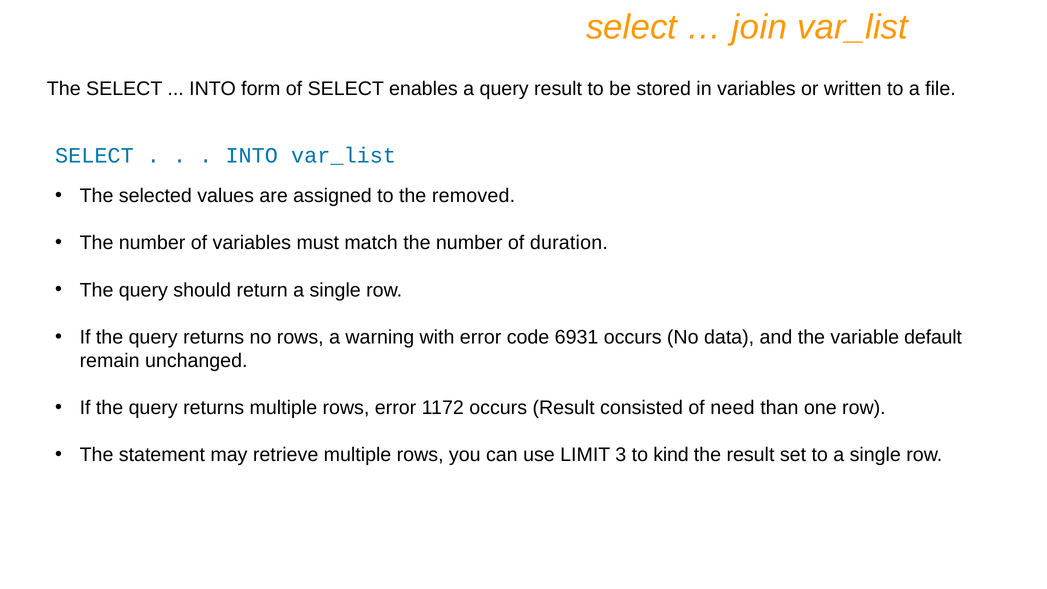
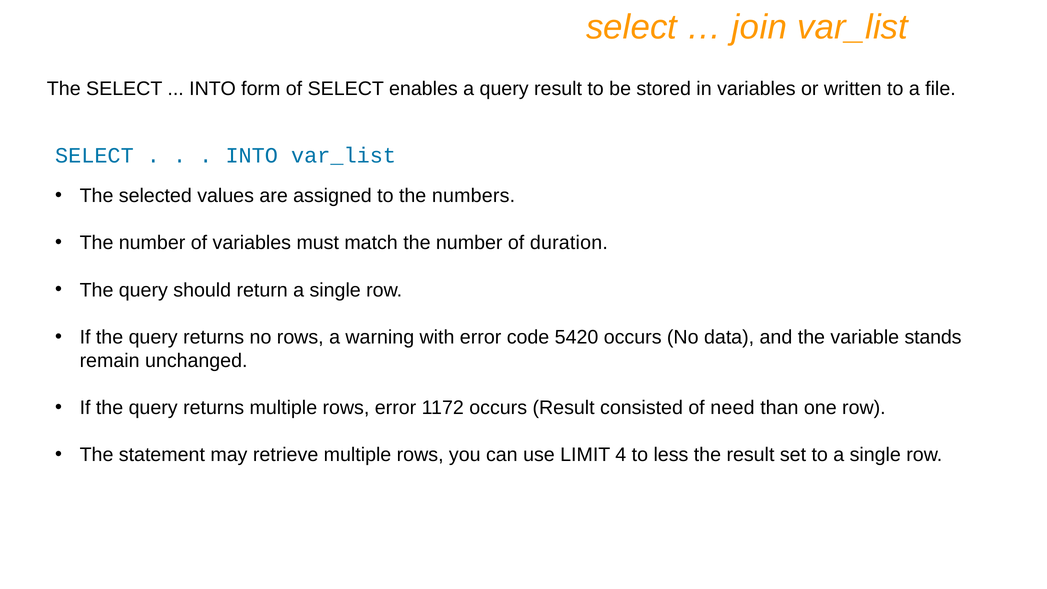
removed: removed -> numbers
6931: 6931 -> 5420
default: default -> stands
3: 3 -> 4
kind: kind -> less
